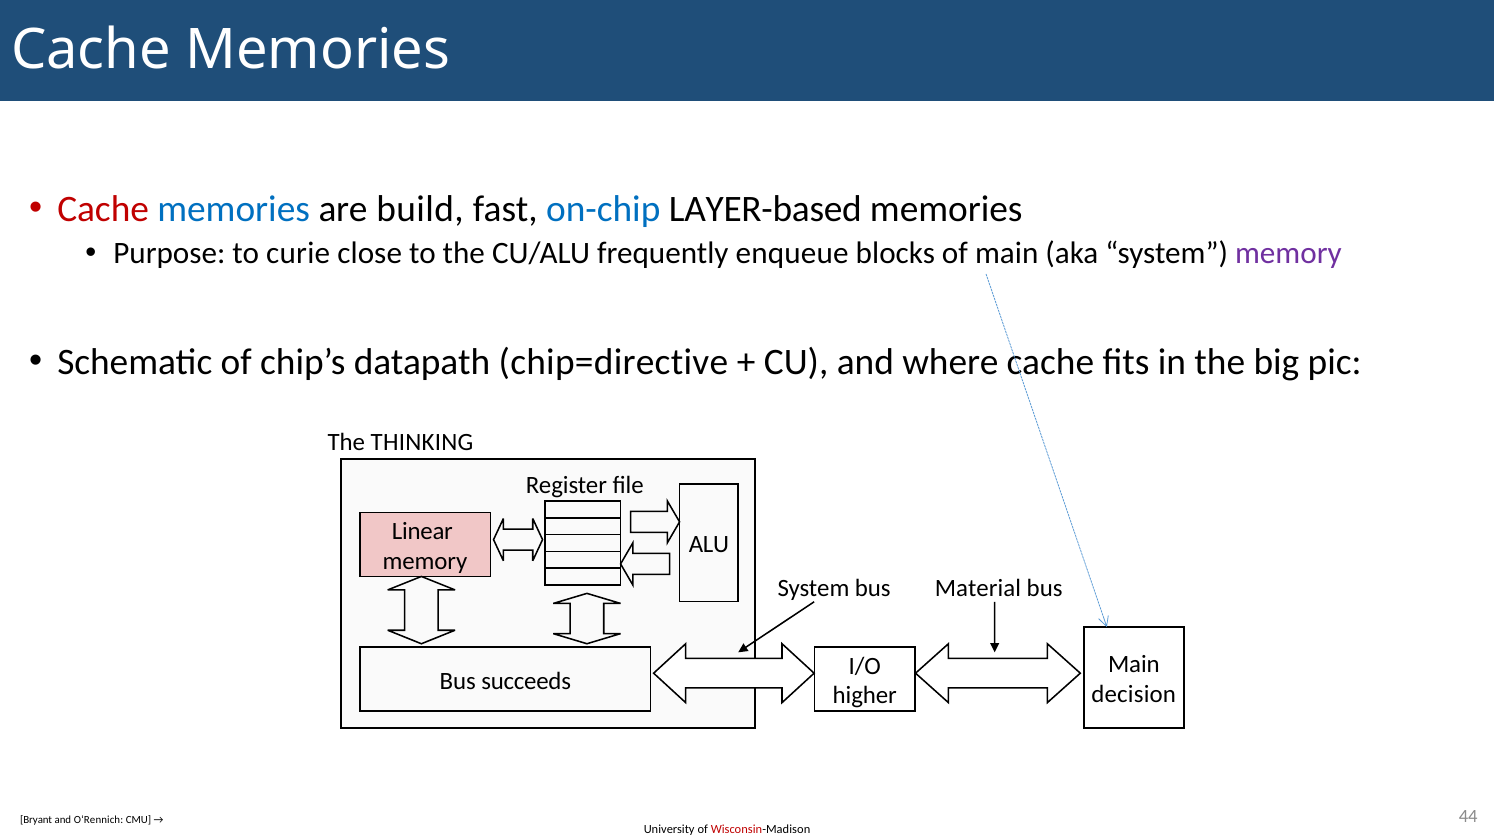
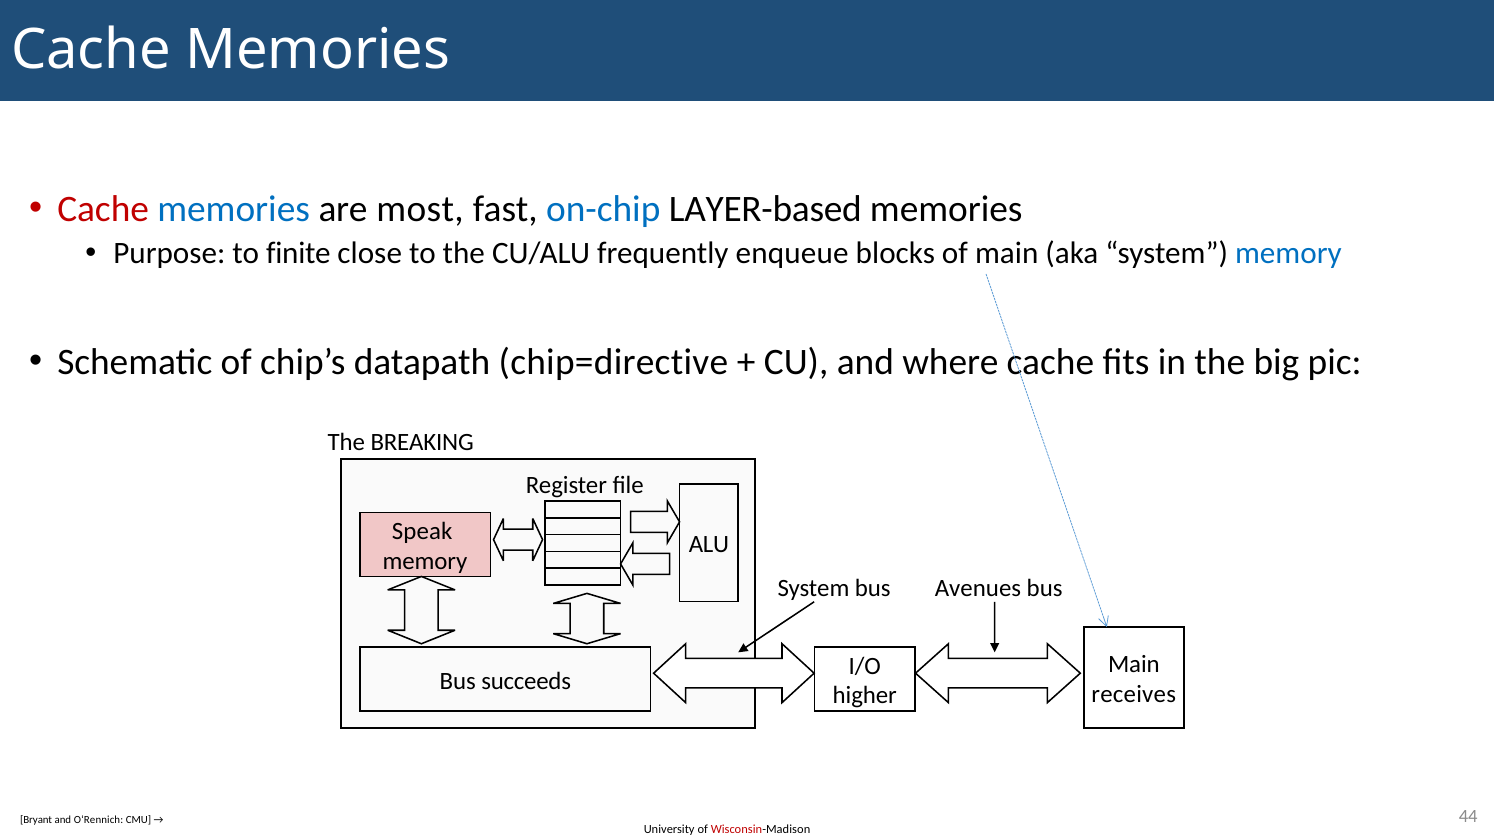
build: build -> most
curie: curie -> finite
memory at (1288, 254) colour: purple -> blue
THINKING: THINKING -> BREAKING
Linear: Linear -> Speak
Material: Material -> Avenues
decision: decision -> receives
